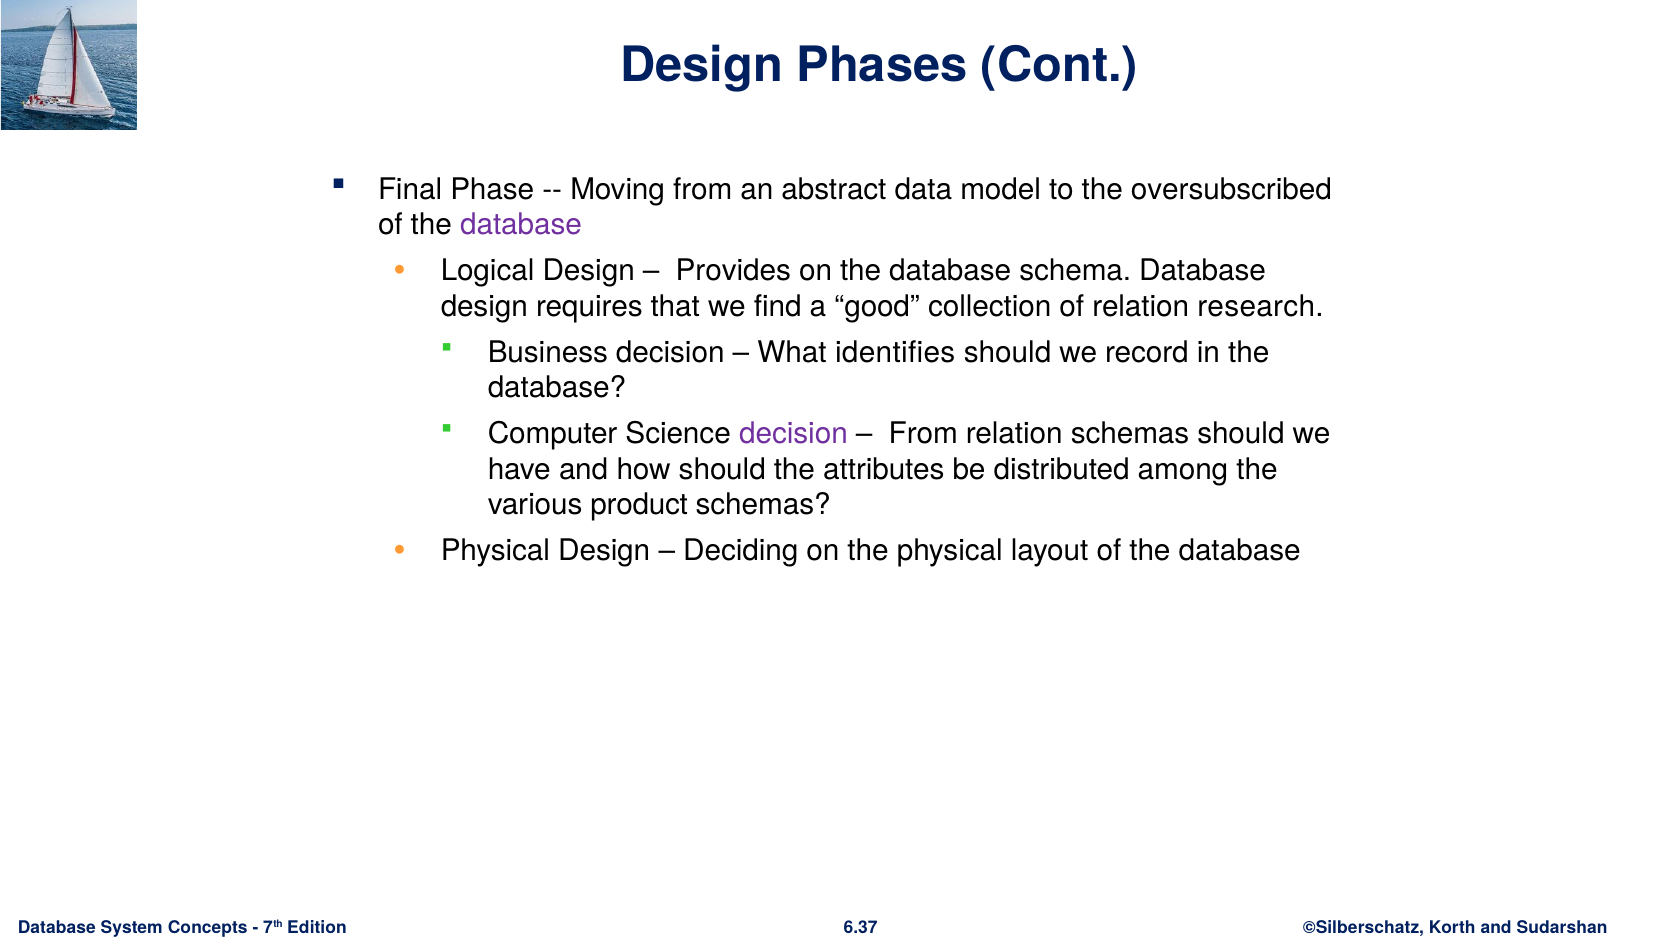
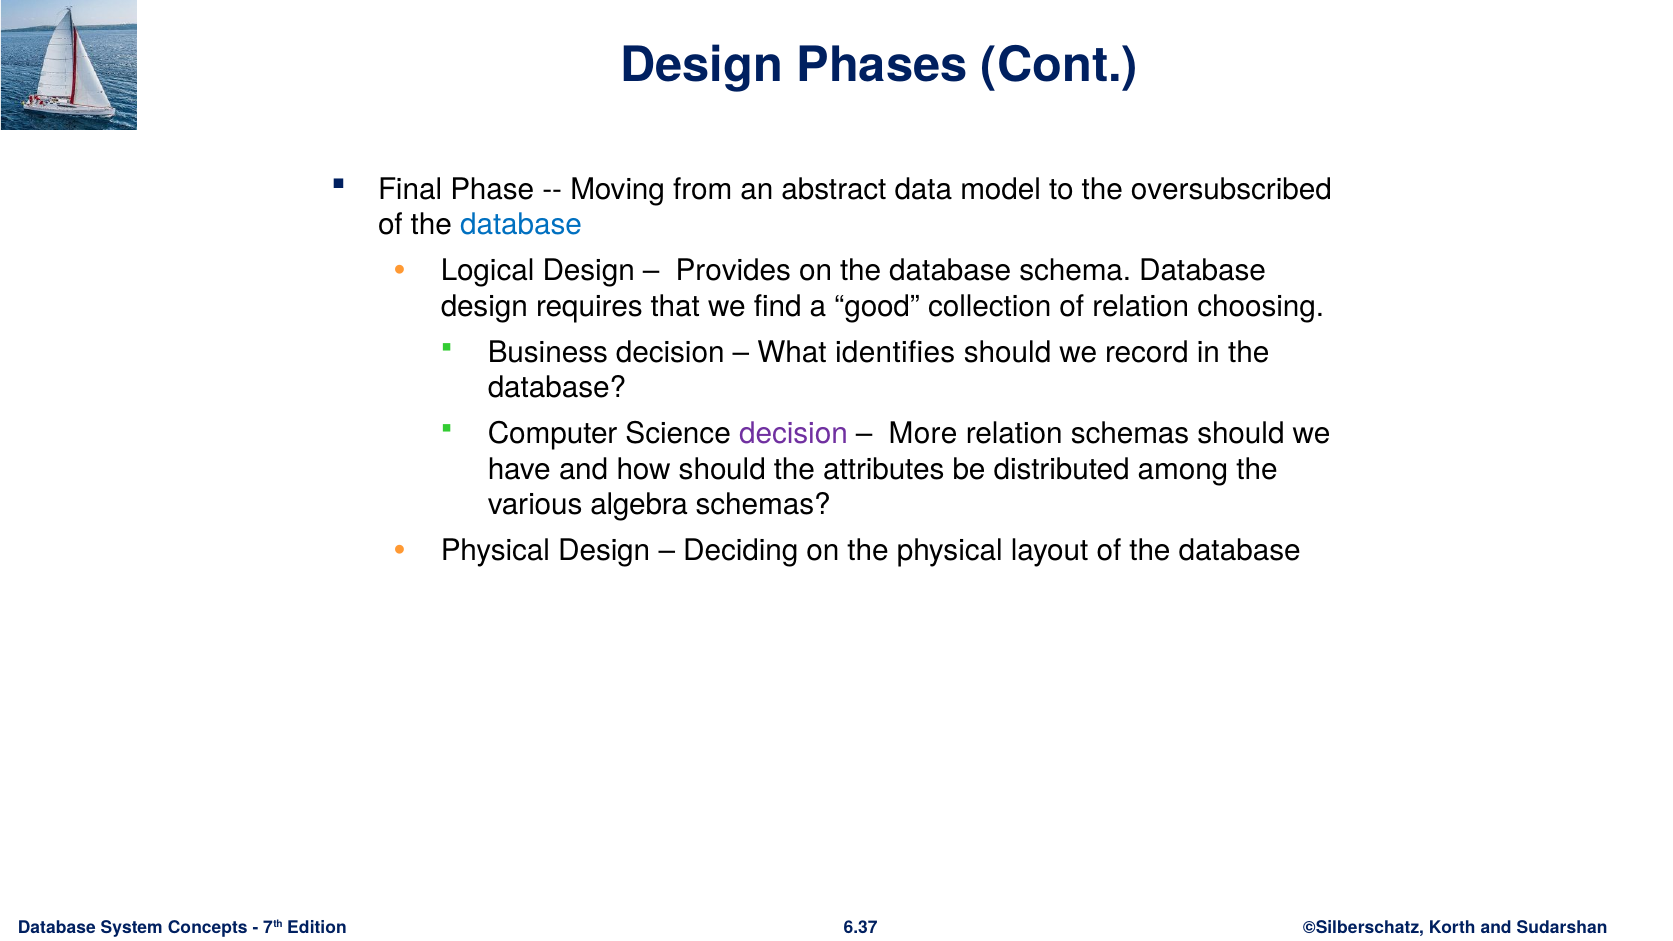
database at (521, 225) colour: purple -> blue
research: research -> choosing
From at (923, 434): From -> More
product: product -> algebra
